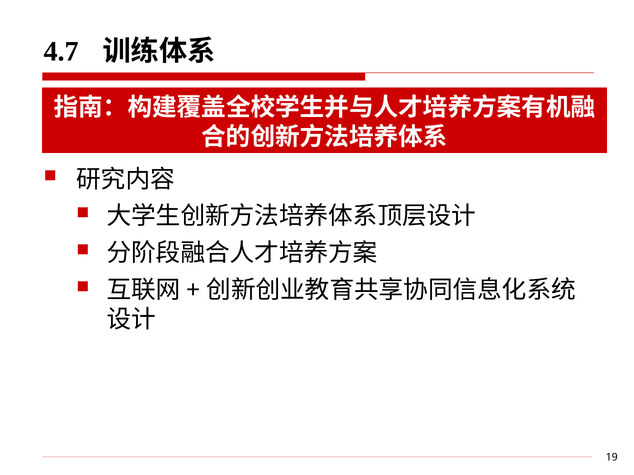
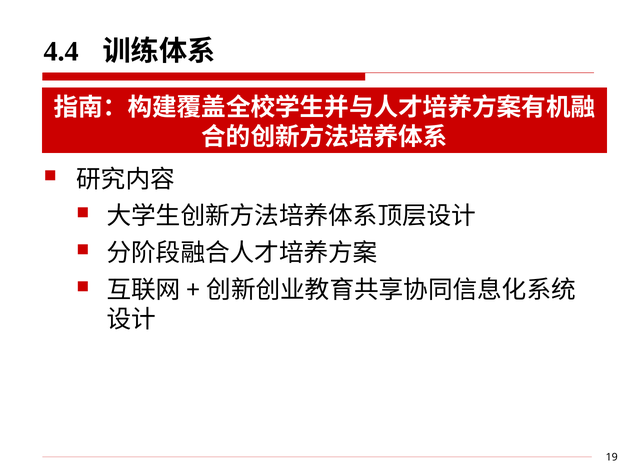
4.7: 4.7 -> 4.4
